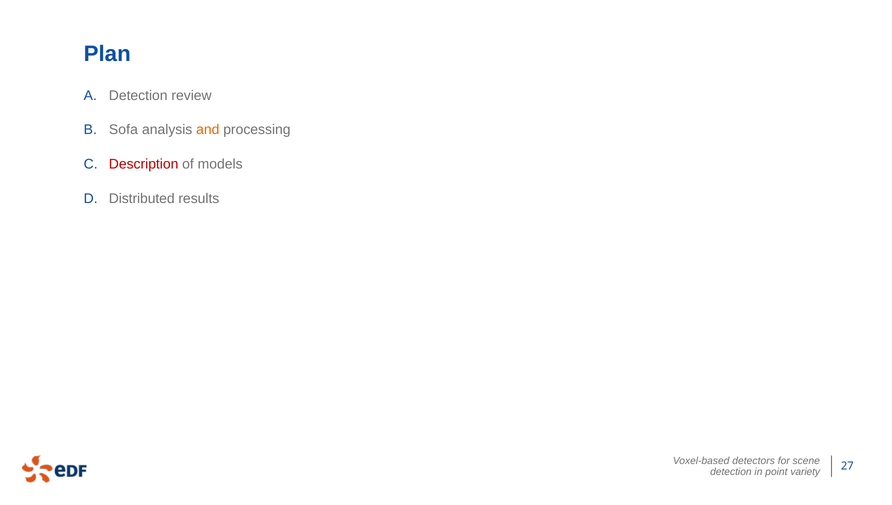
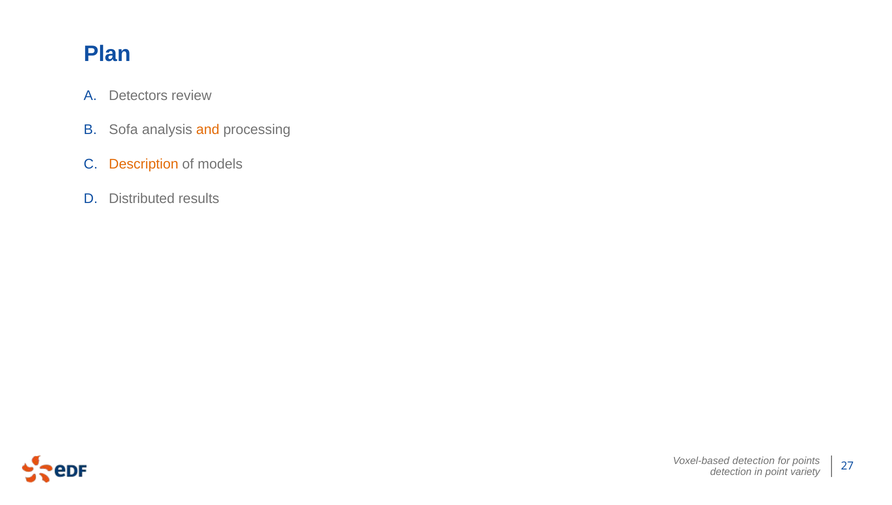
Detection at (138, 95): Detection -> Detectors
Description colour: red -> orange
Voxel-based detectors: detectors -> detection
scene: scene -> points
